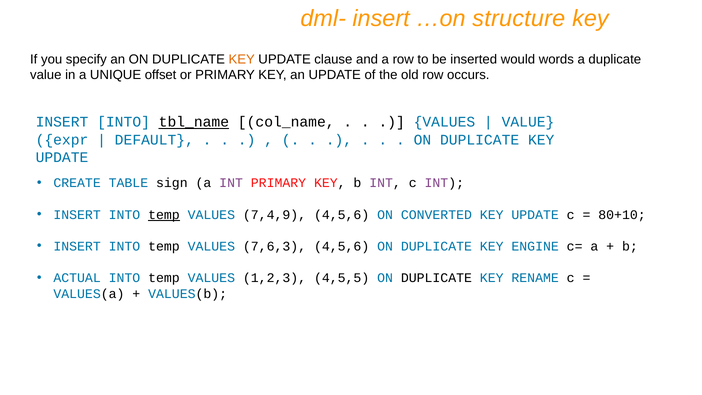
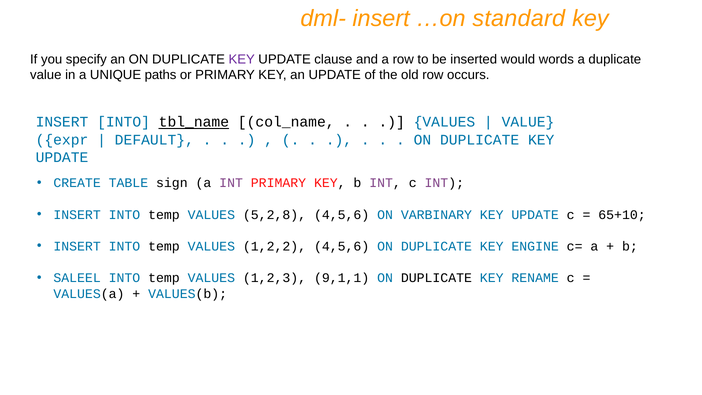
structure: structure -> standard
KEY at (242, 59) colour: orange -> purple
offset: offset -> paths
temp at (164, 215) underline: present -> none
7,4,9: 7,4,9 -> 5,2,8
CONVERTED: CONVERTED -> VARBINARY
80+10: 80+10 -> 65+10
7,6,3: 7,6,3 -> 1,2,2
ACTUAL: ACTUAL -> SALEEL
4,5,5: 4,5,5 -> 9,1,1
